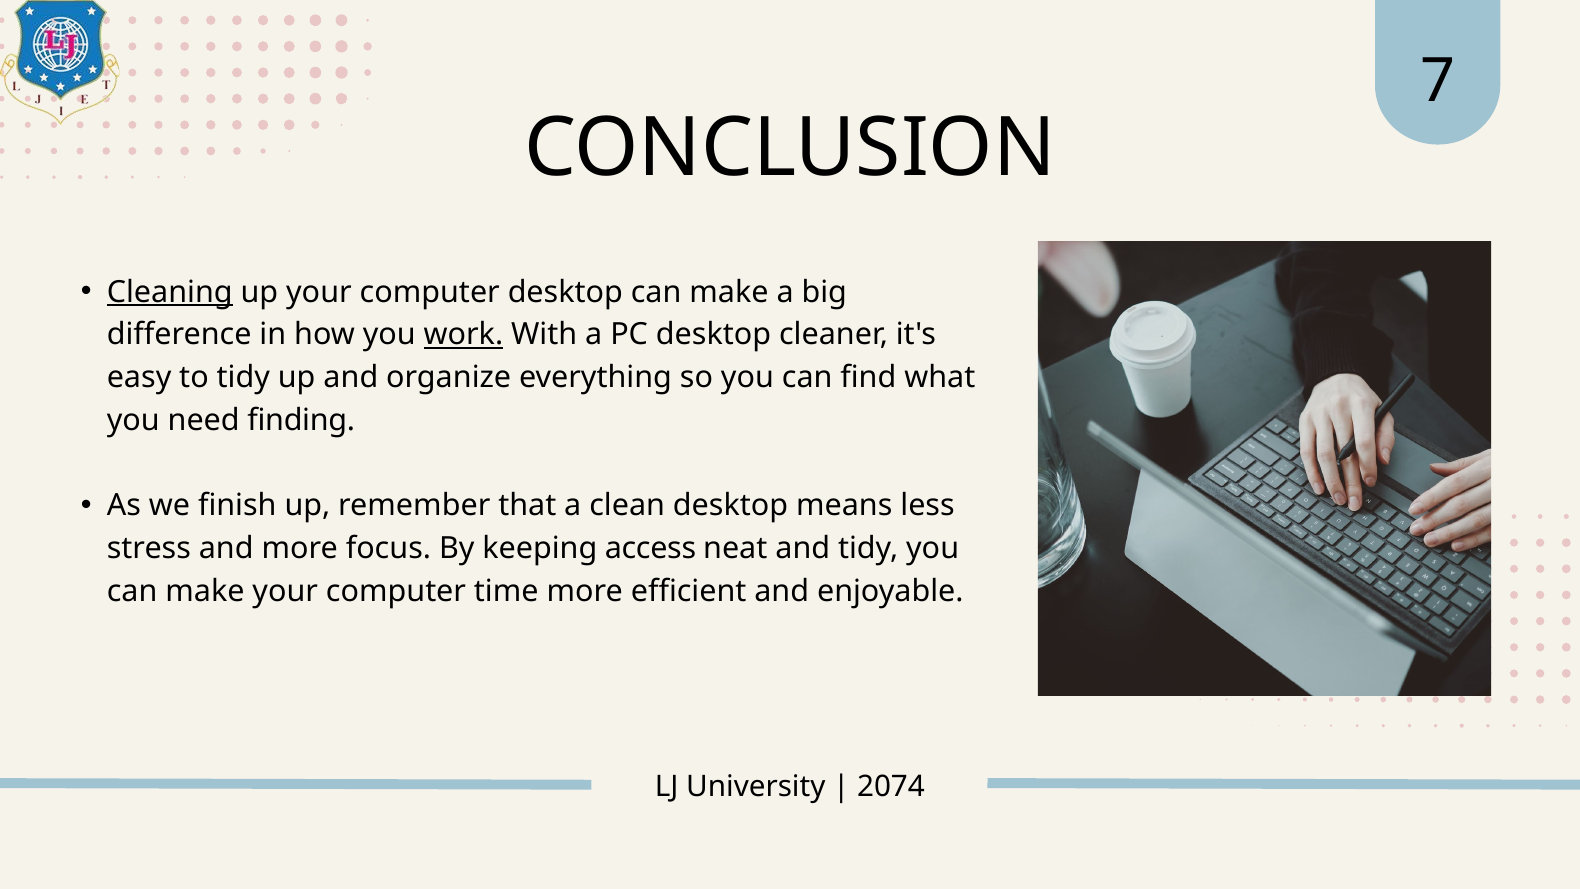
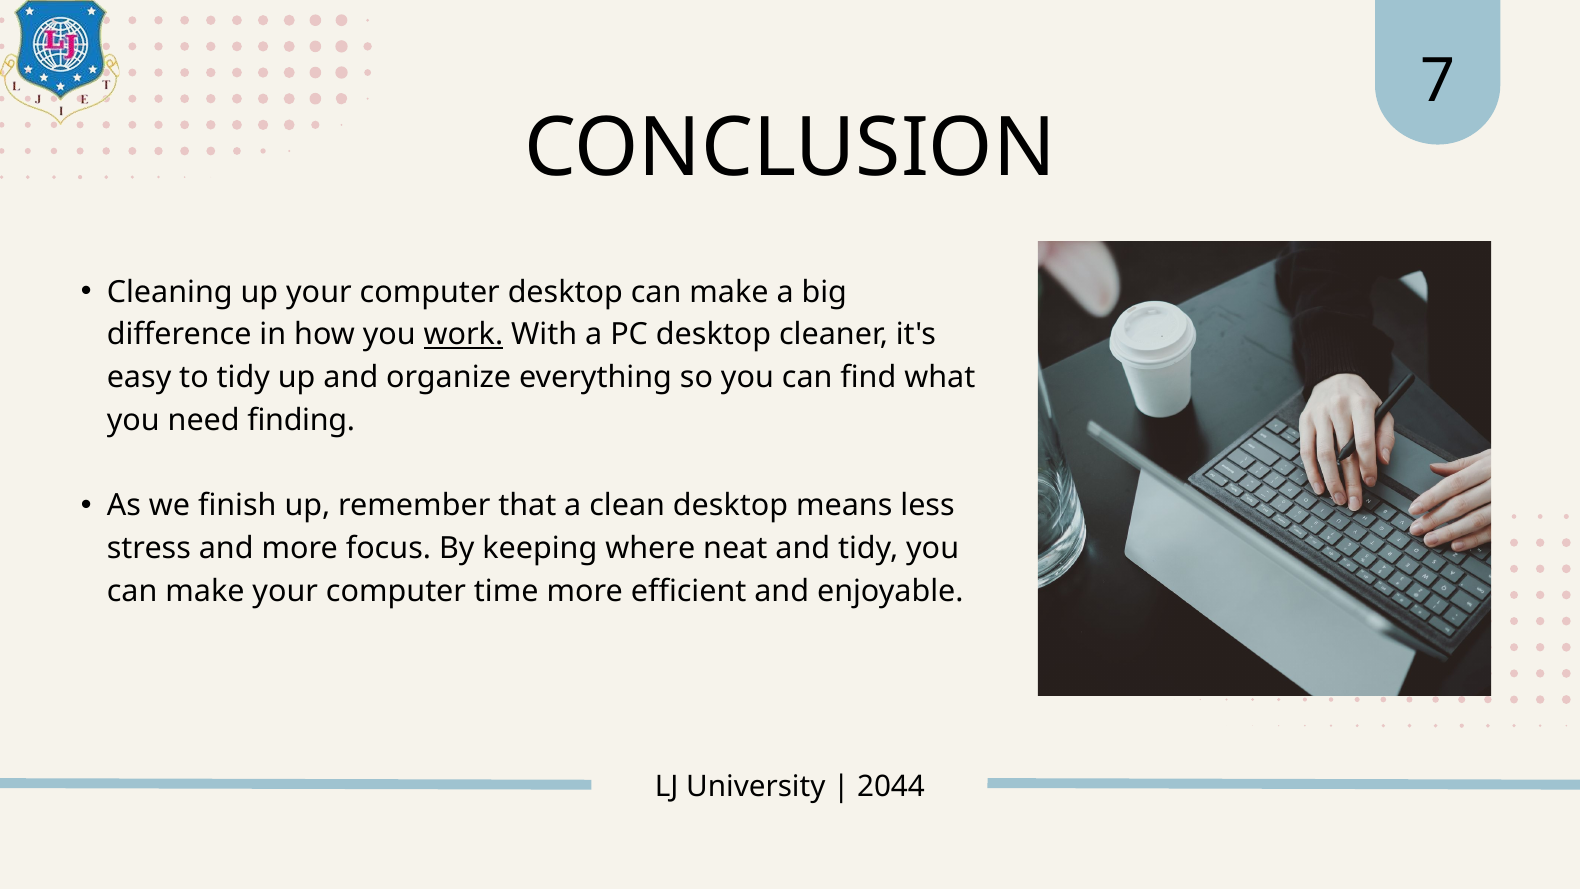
Cleaning underline: present -> none
access: access -> where
2074: 2074 -> 2044
